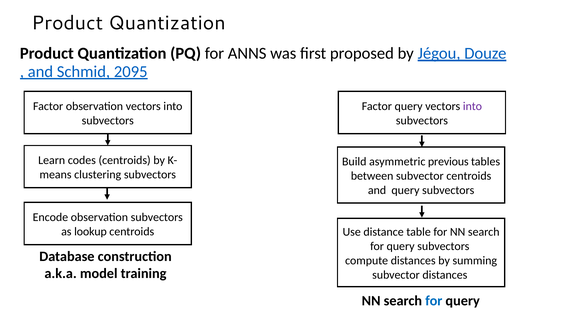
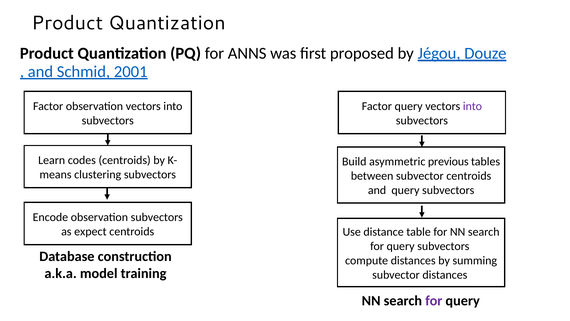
2095: 2095 -> 2001
lookup: lookup -> expect
for at (434, 300) colour: blue -> purple
